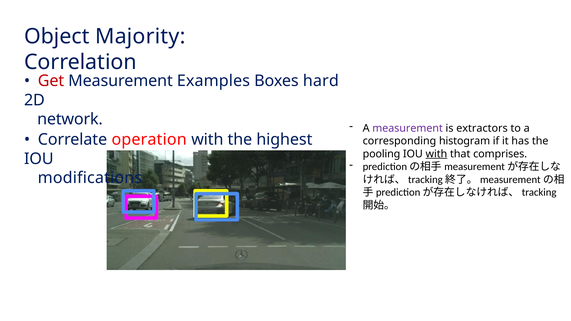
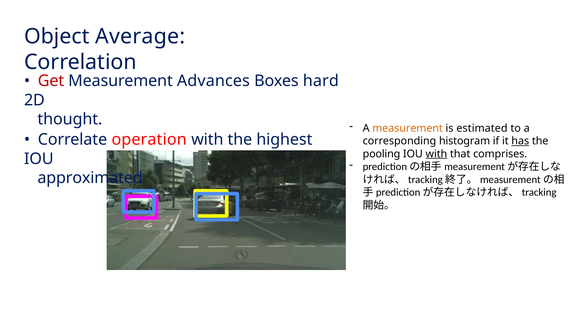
Majority: Majority -> Average
Examples: Examples -> Advances
network: network -> thought
measurement at (408, 128) colour: purple -> orange
extractors: extractors -> estimated
has underline: none -> present
modifications: modifications -> approximated
